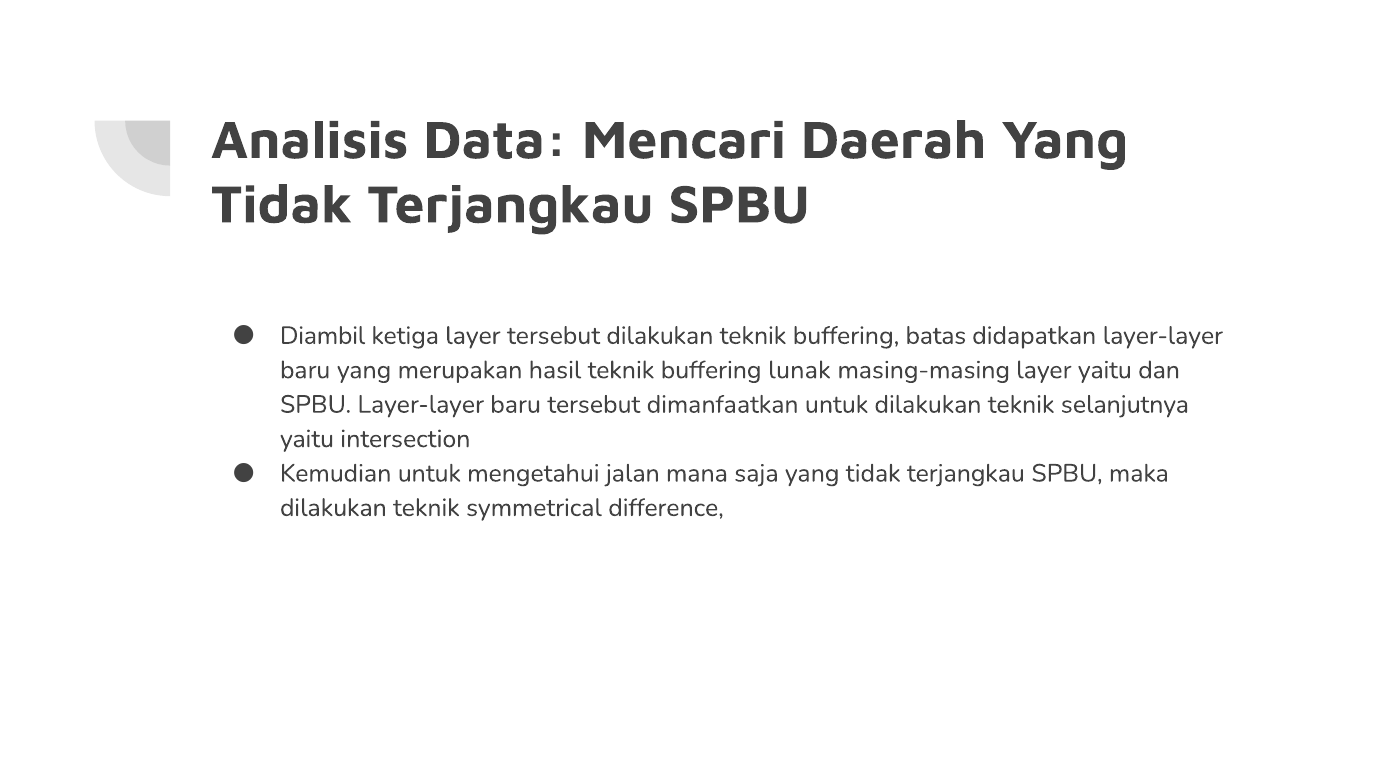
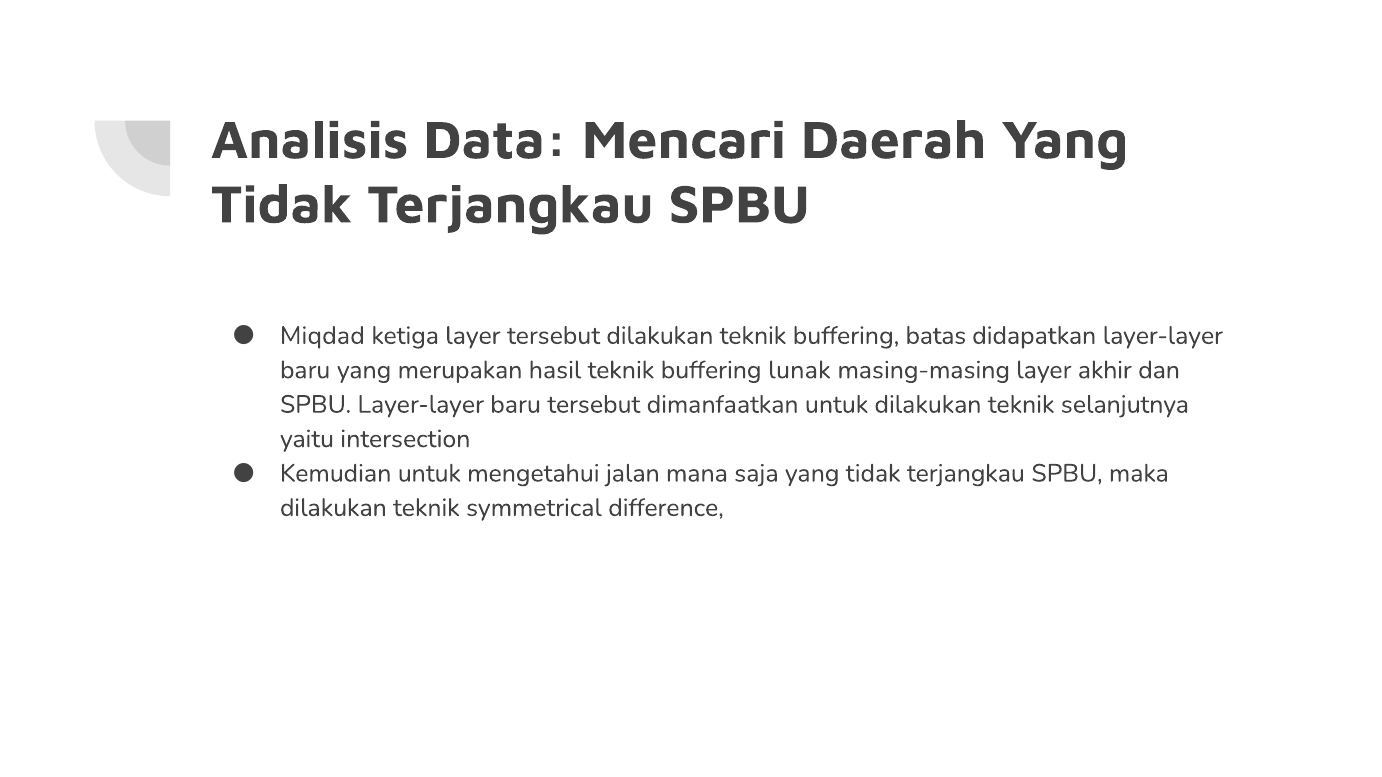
Diambil: Diambil -> Miqdad
layer yaitu: yaitu -> akhir
